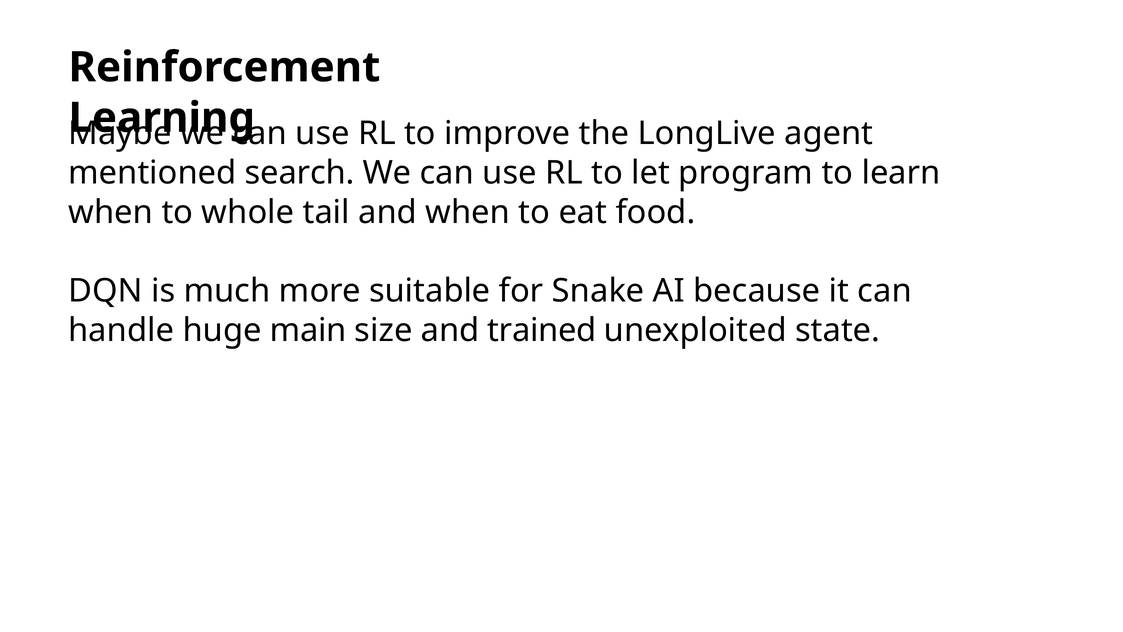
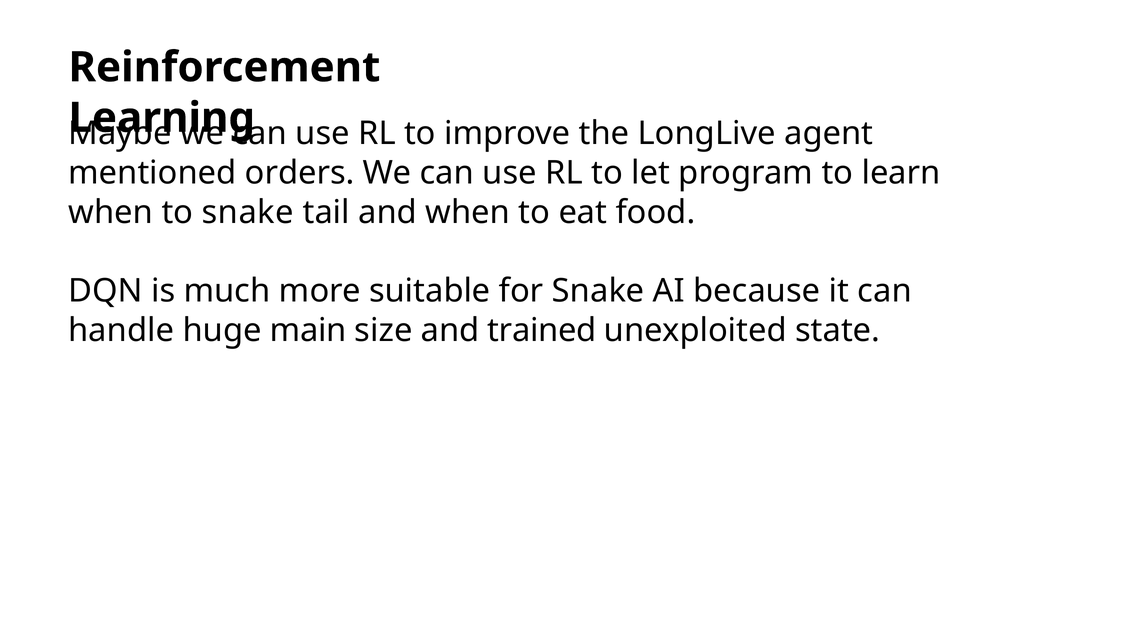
search: search -> orders
to whole: whole -> snake
